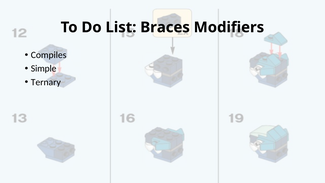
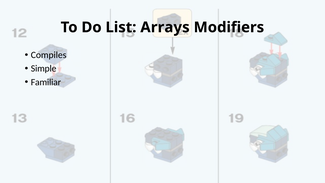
Braces: Braces -> Arrays
Ternary: Ternary -> Familiar
